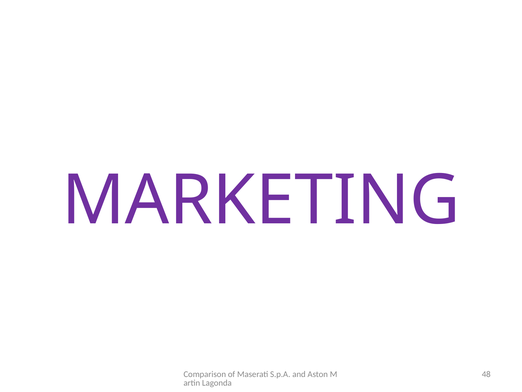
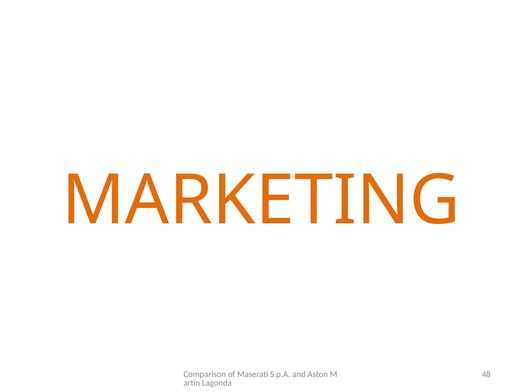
MARKETING colour: purple -> orange
